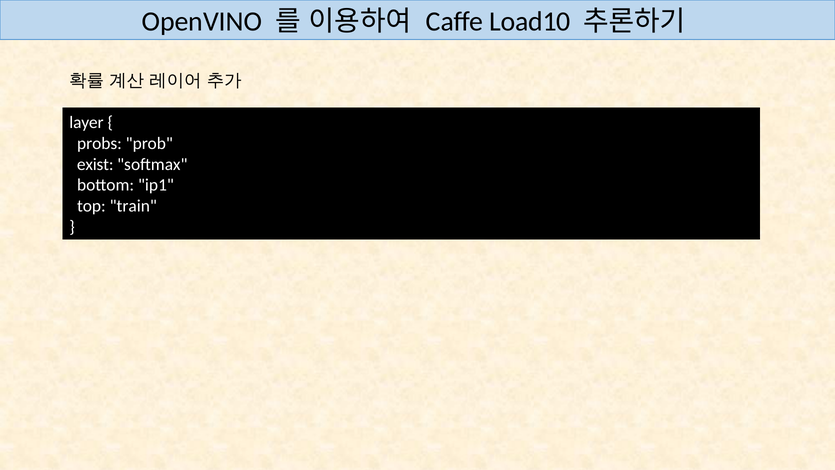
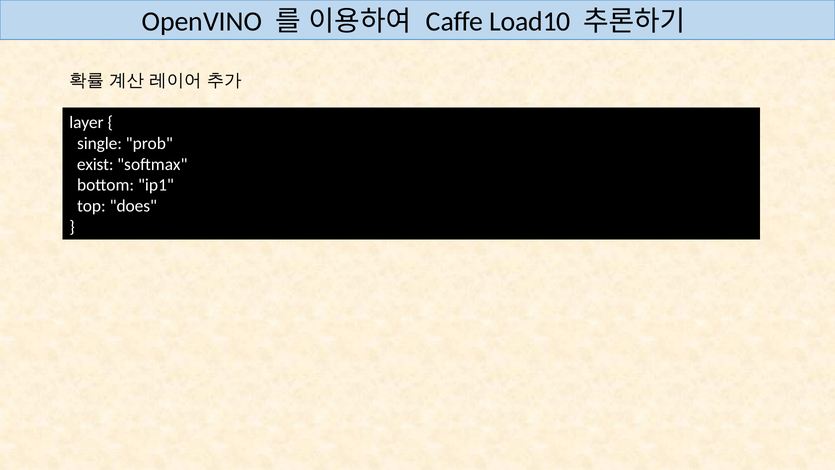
probs: probs -> single
train: train -> does
